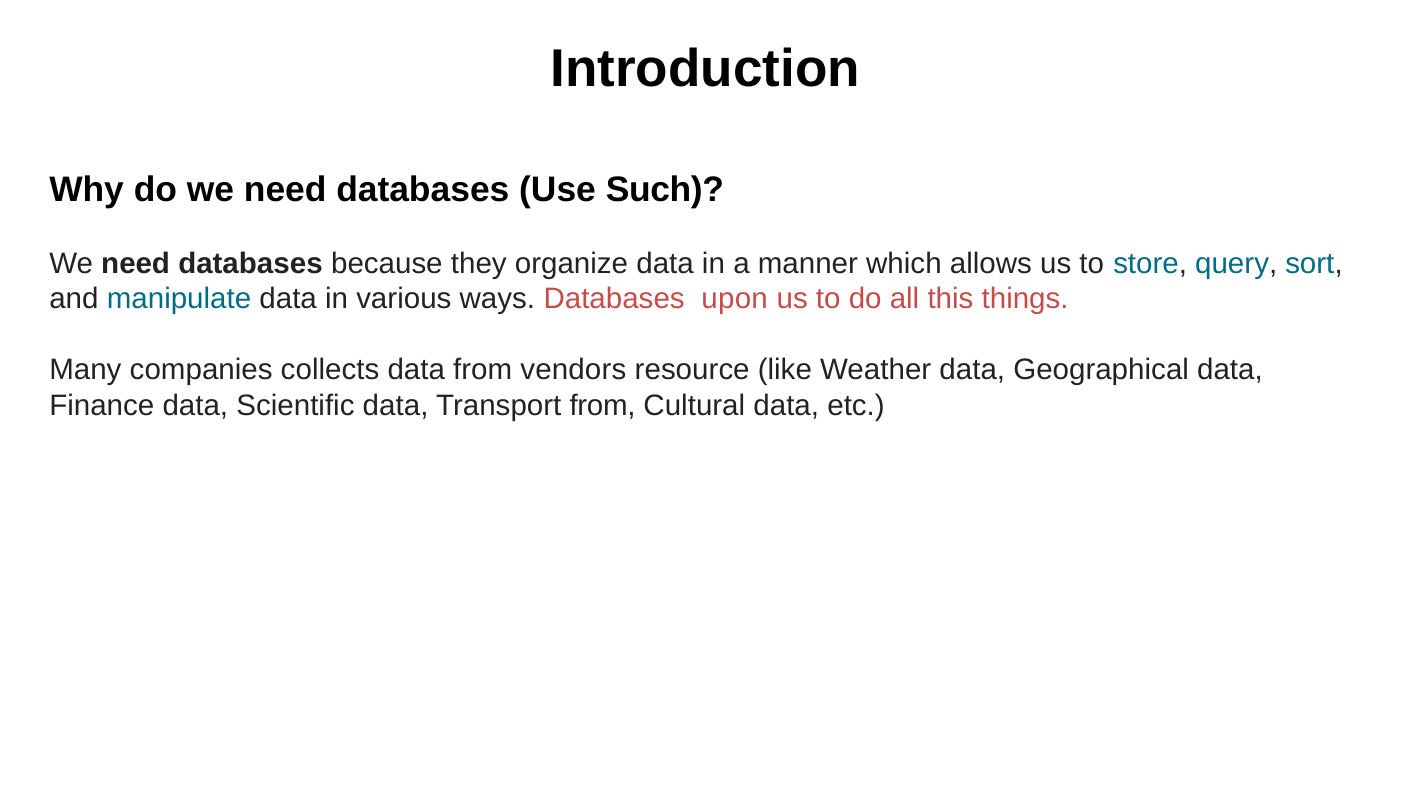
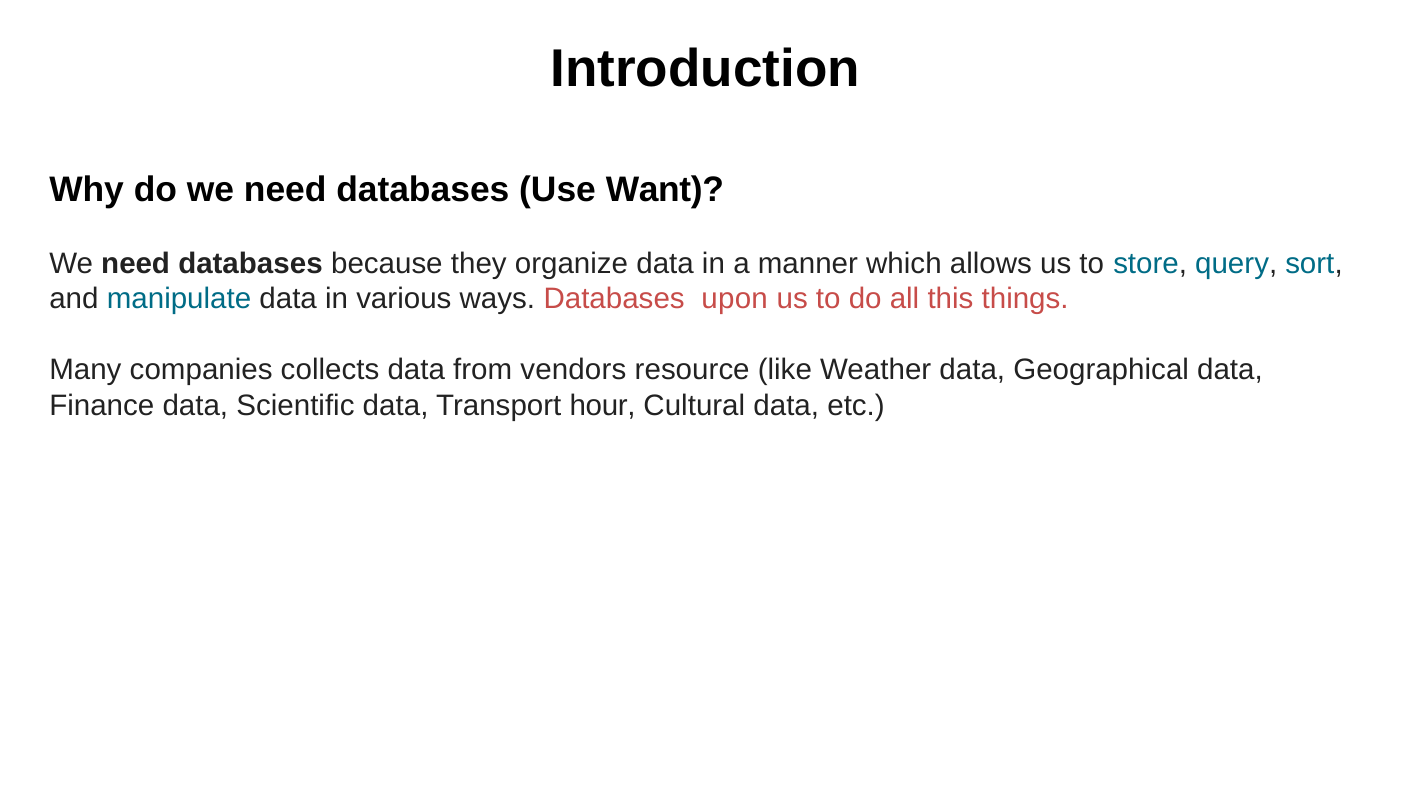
Such: Such -> Want
Transport from: from -> hour
